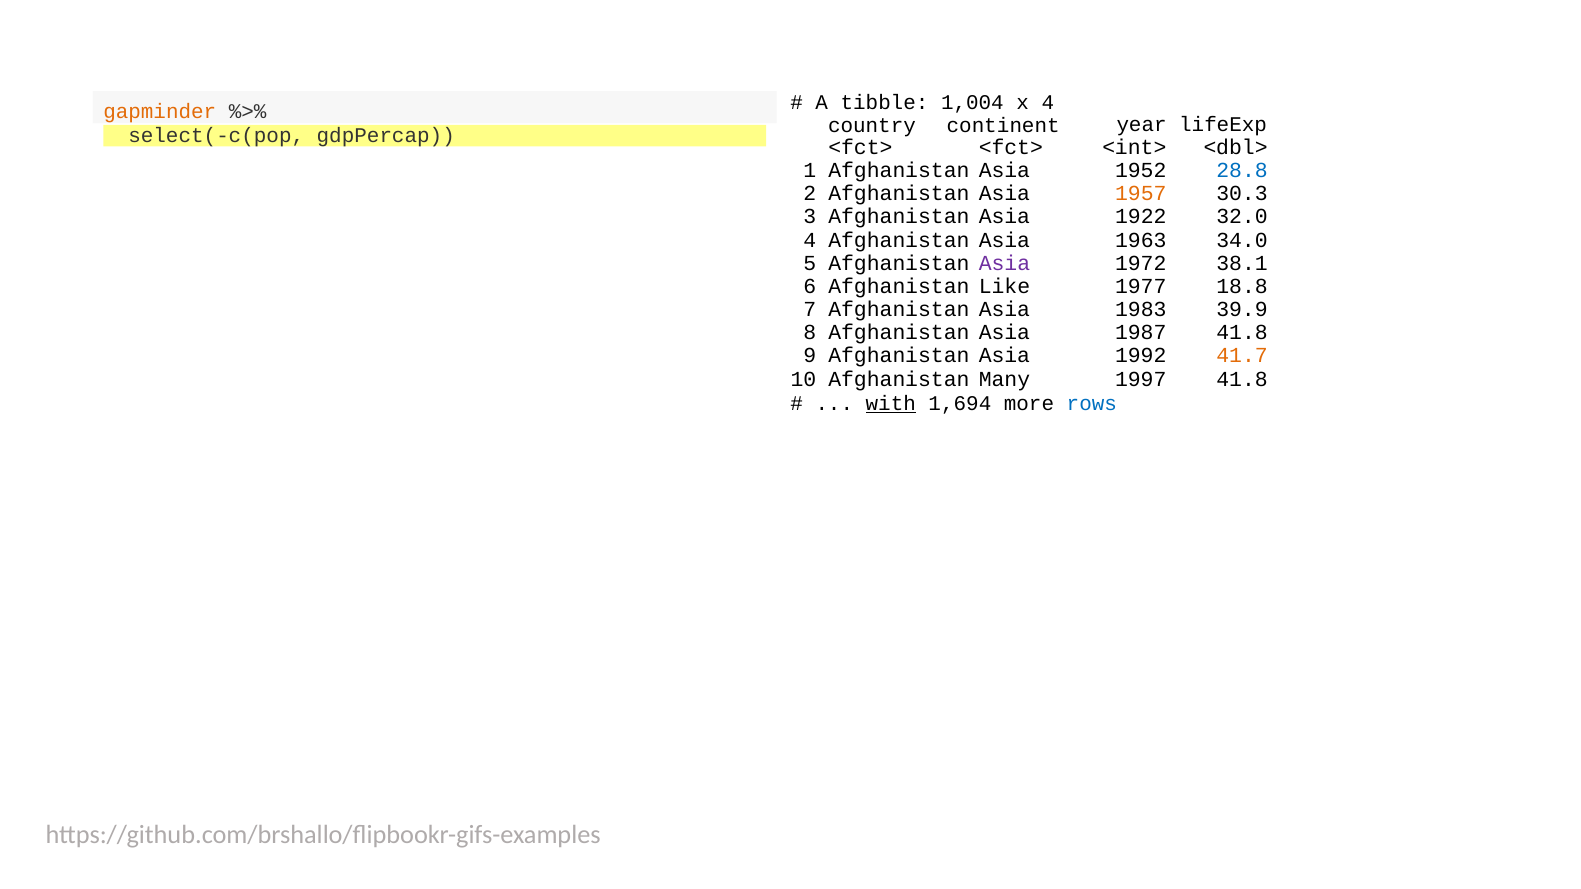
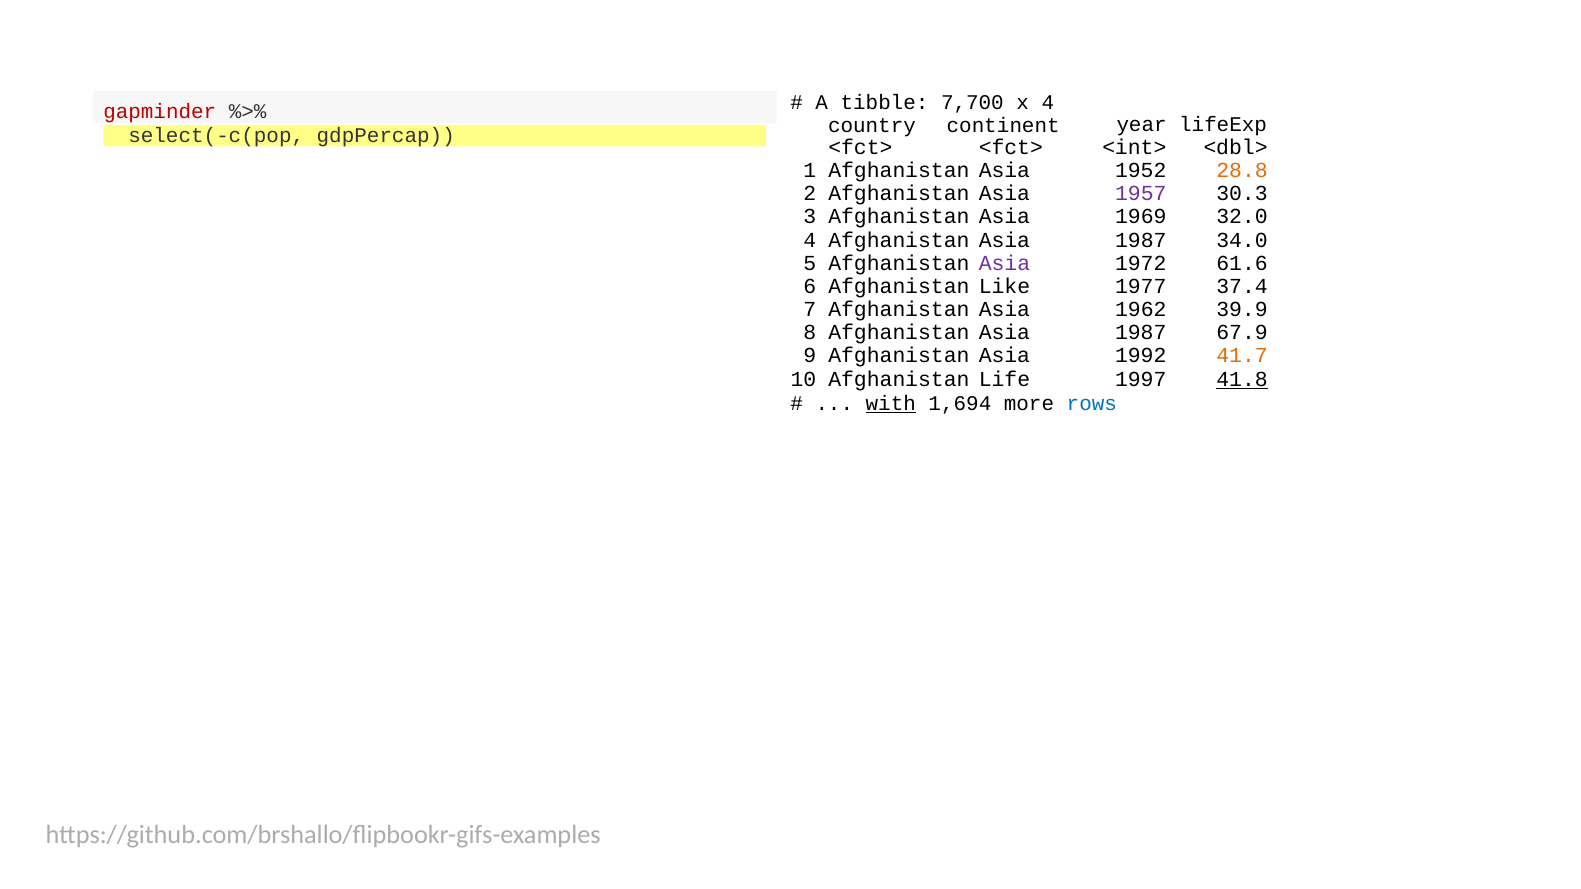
1,004: 1,004 -> 7,700
gapminder colour: orange -> red
28.8 colour: blue -> orange
1957 colour: orange -> purple
1922: 1922 -> 1969
4 Afghanistan Asia 1963: 1963 -> 1987
38.1: 38.1 -> 61.6
18.8: 18.8 -> 37.4
1983: 1983 -> 1962
1987 41.8: 41.8 -> 67.9
Many: Many -> Life
41.8 at (1242, 379) underline: none -> present
